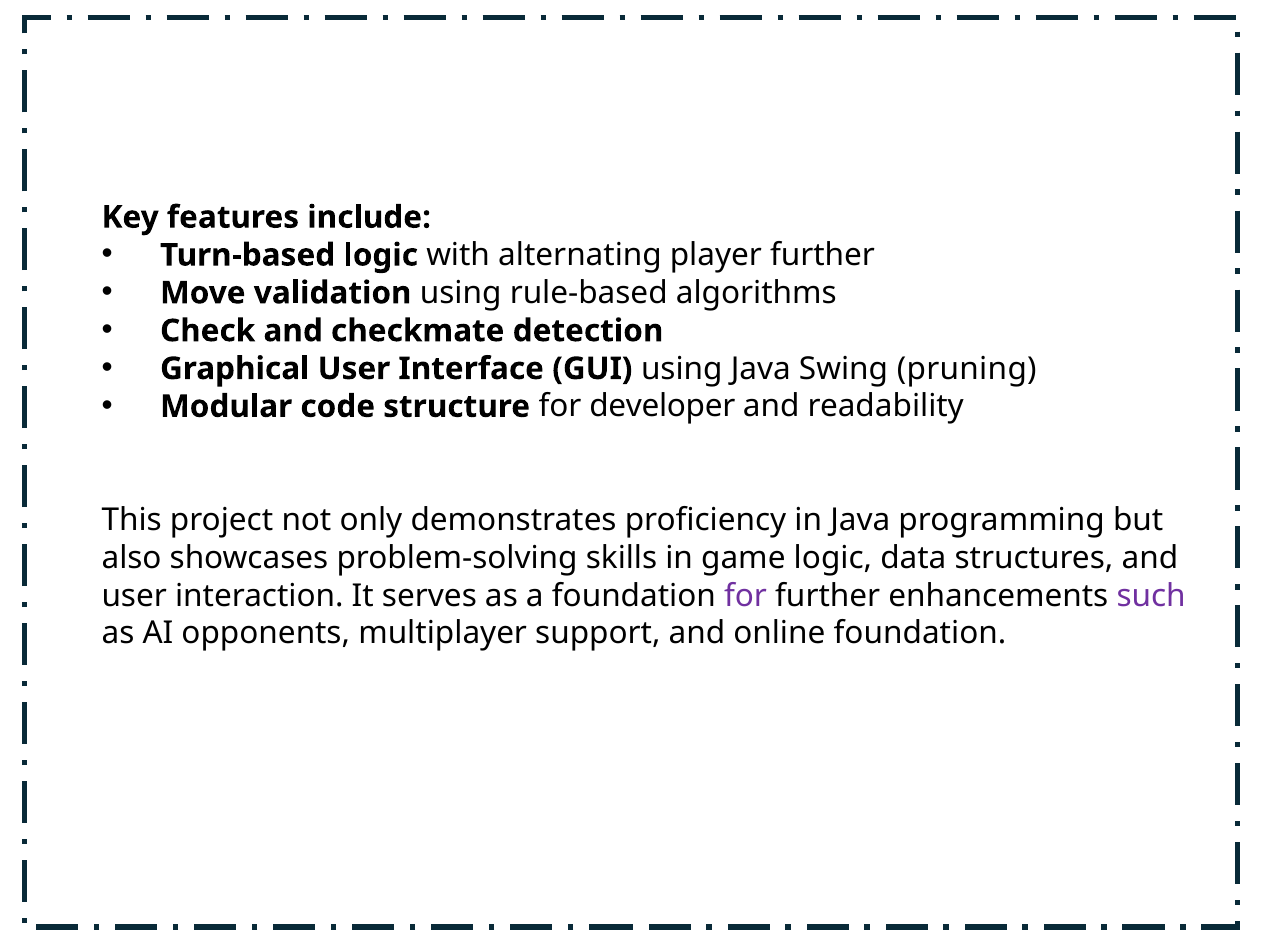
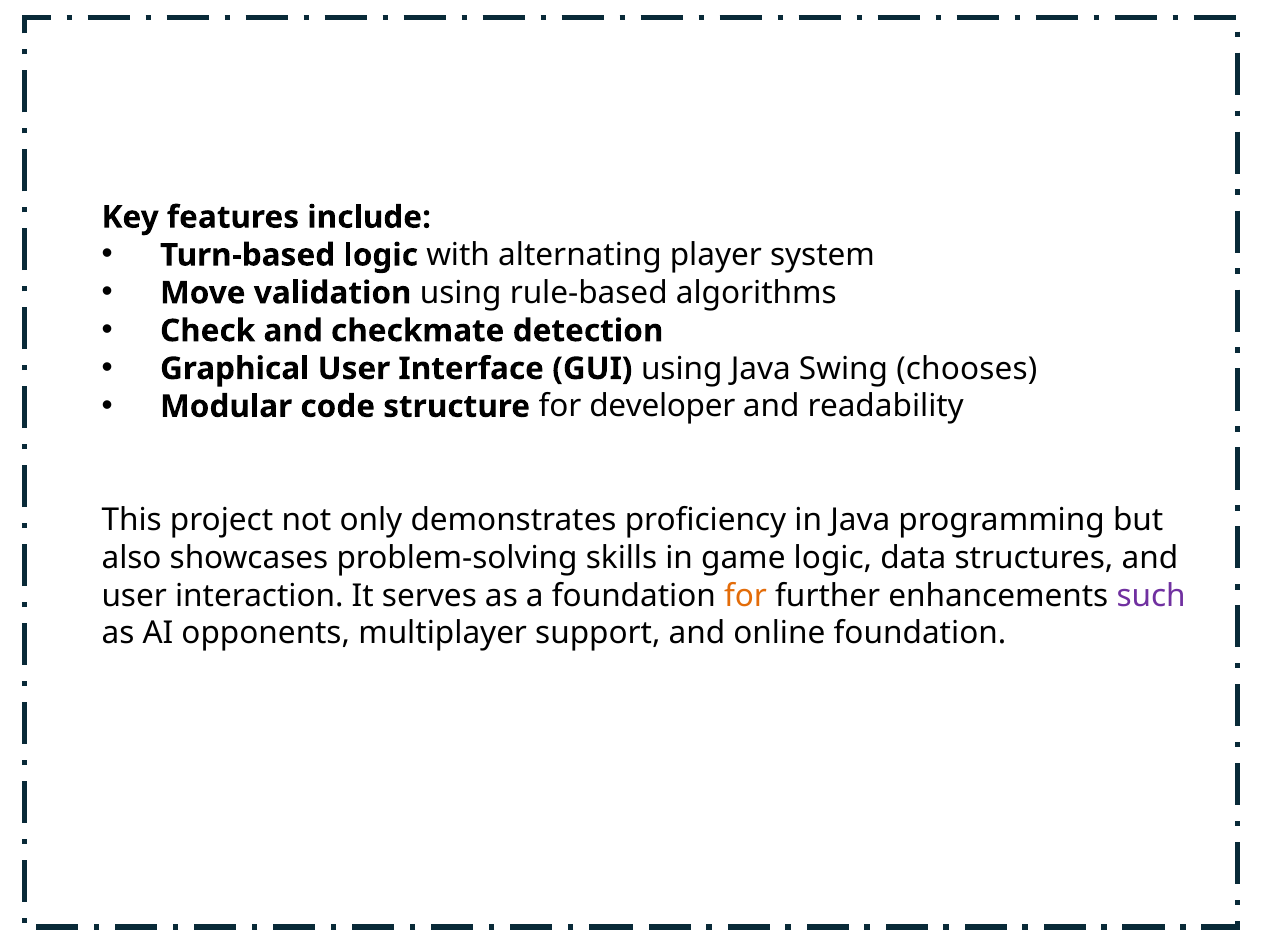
player further: further -> system
pruning: pruning -> chooses
for at (746, 596) colour: purple -> orange
